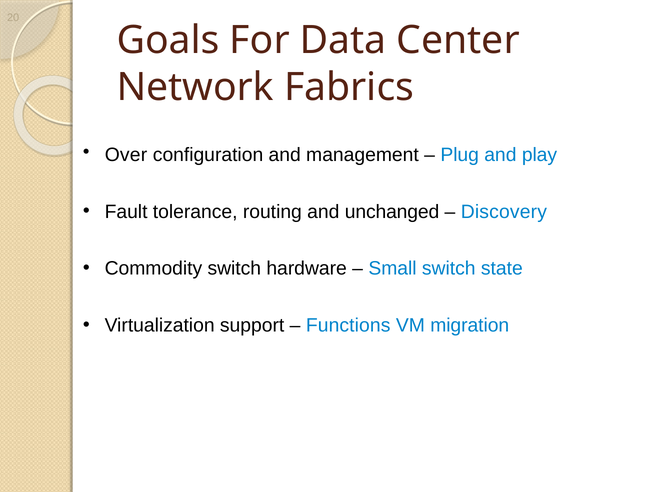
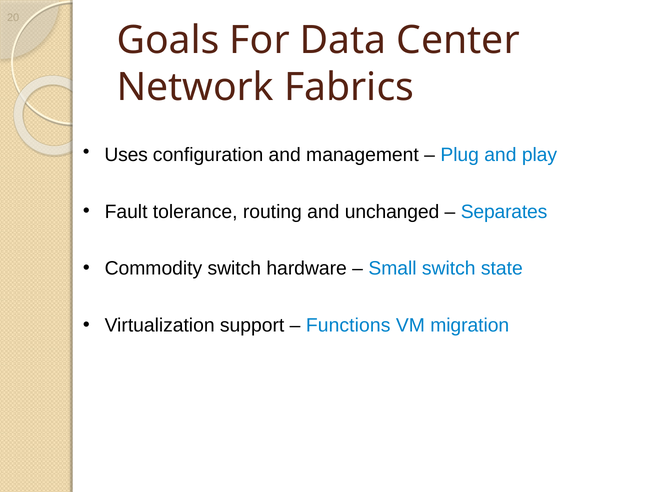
Over: Over -> Uses
Discovery: Discovery -> Separates
